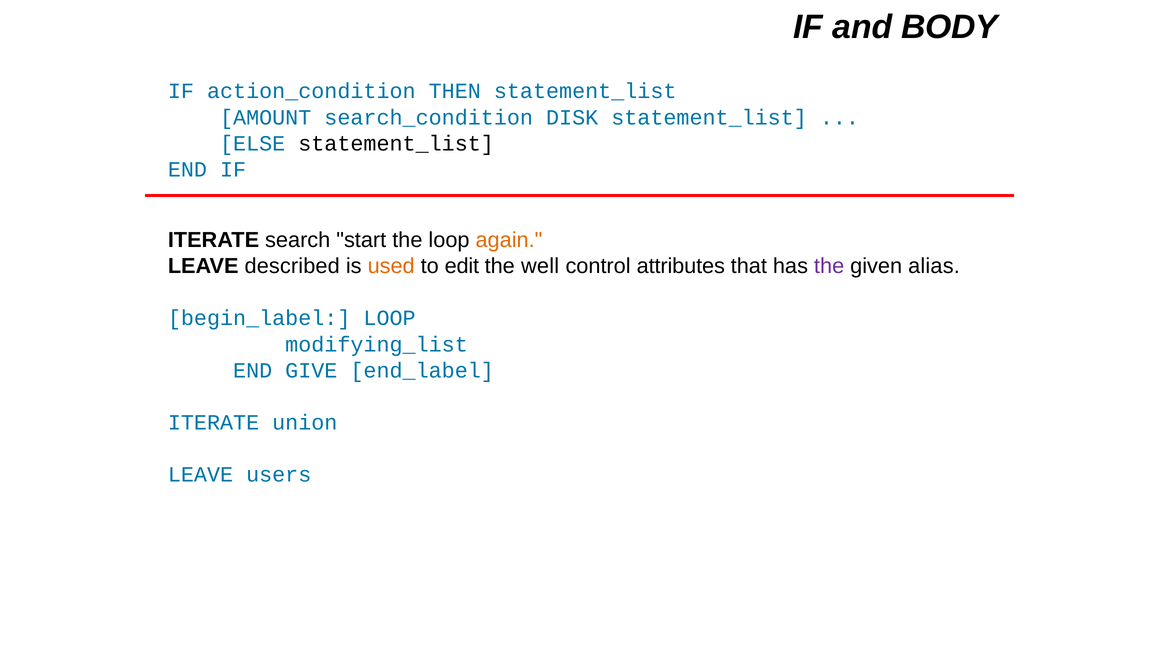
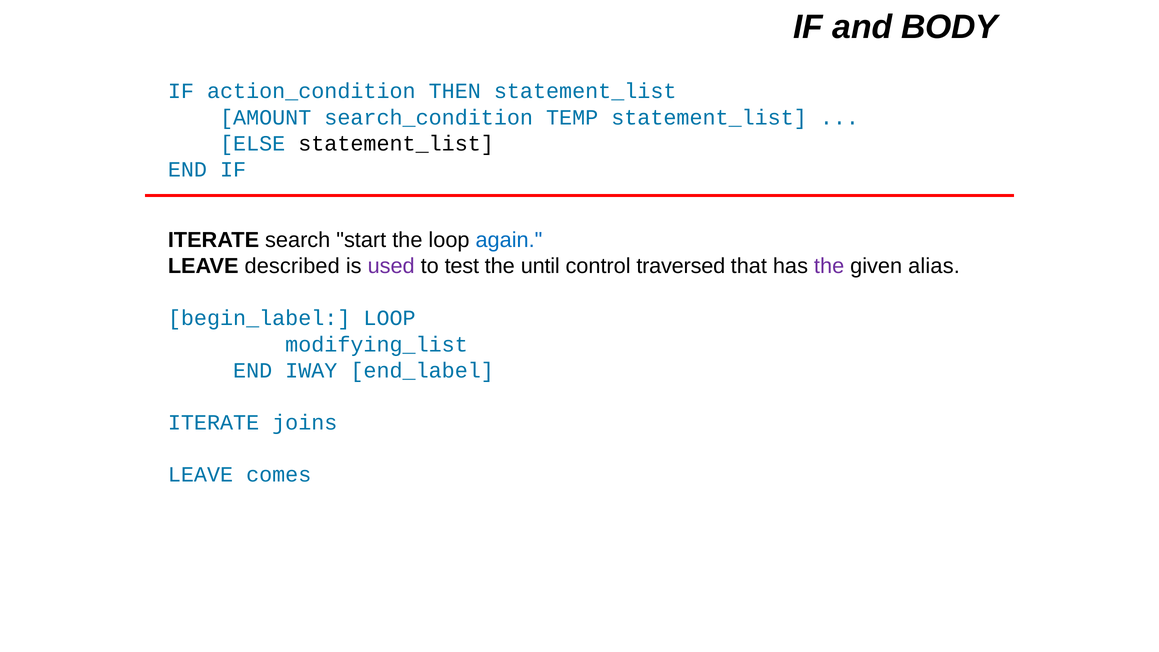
DISK: DISK -> TEMP
again colour: orange -> blue
used colour: orange -> purple
edit: edit -> test
well: well -> until
attributes: attributes -> traversed
GIVE: GIVE -> IWAY
union: union -> joins
users: users -> comes
